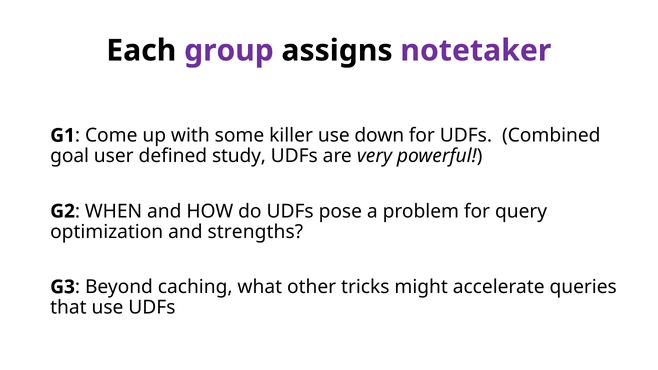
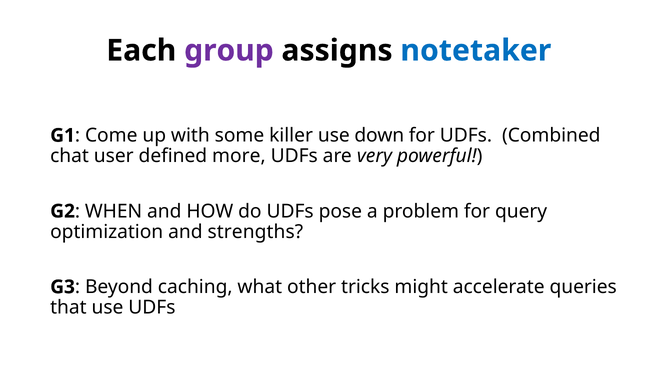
notetaker colour: purple -> blue
goal: goal -> chat
study: study -> more
